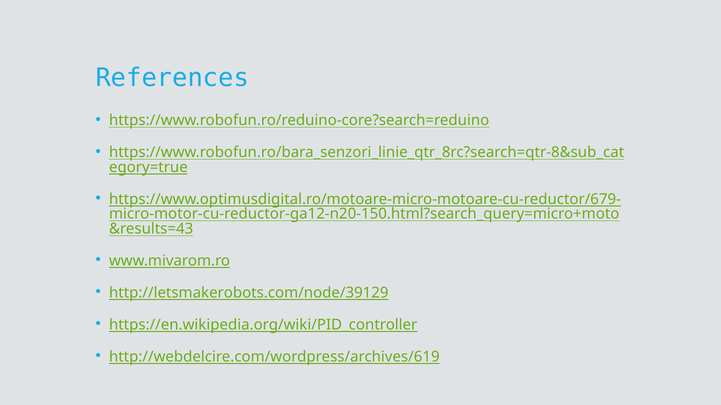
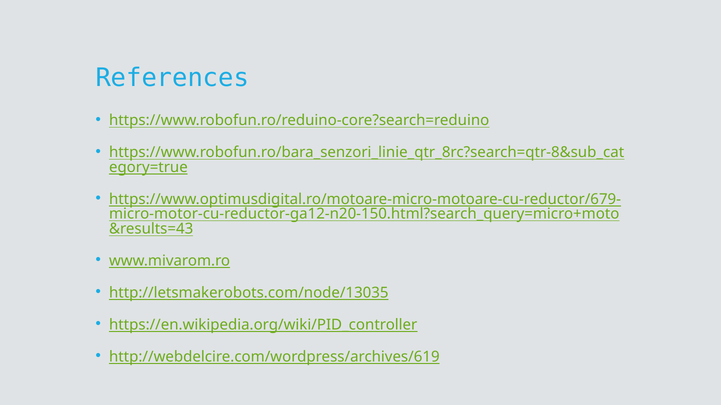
http://letsmakerobots.com/node/39129: http://letsmakerobots.com/node/39129 -> http://letsmakerobots.com/node/13035
